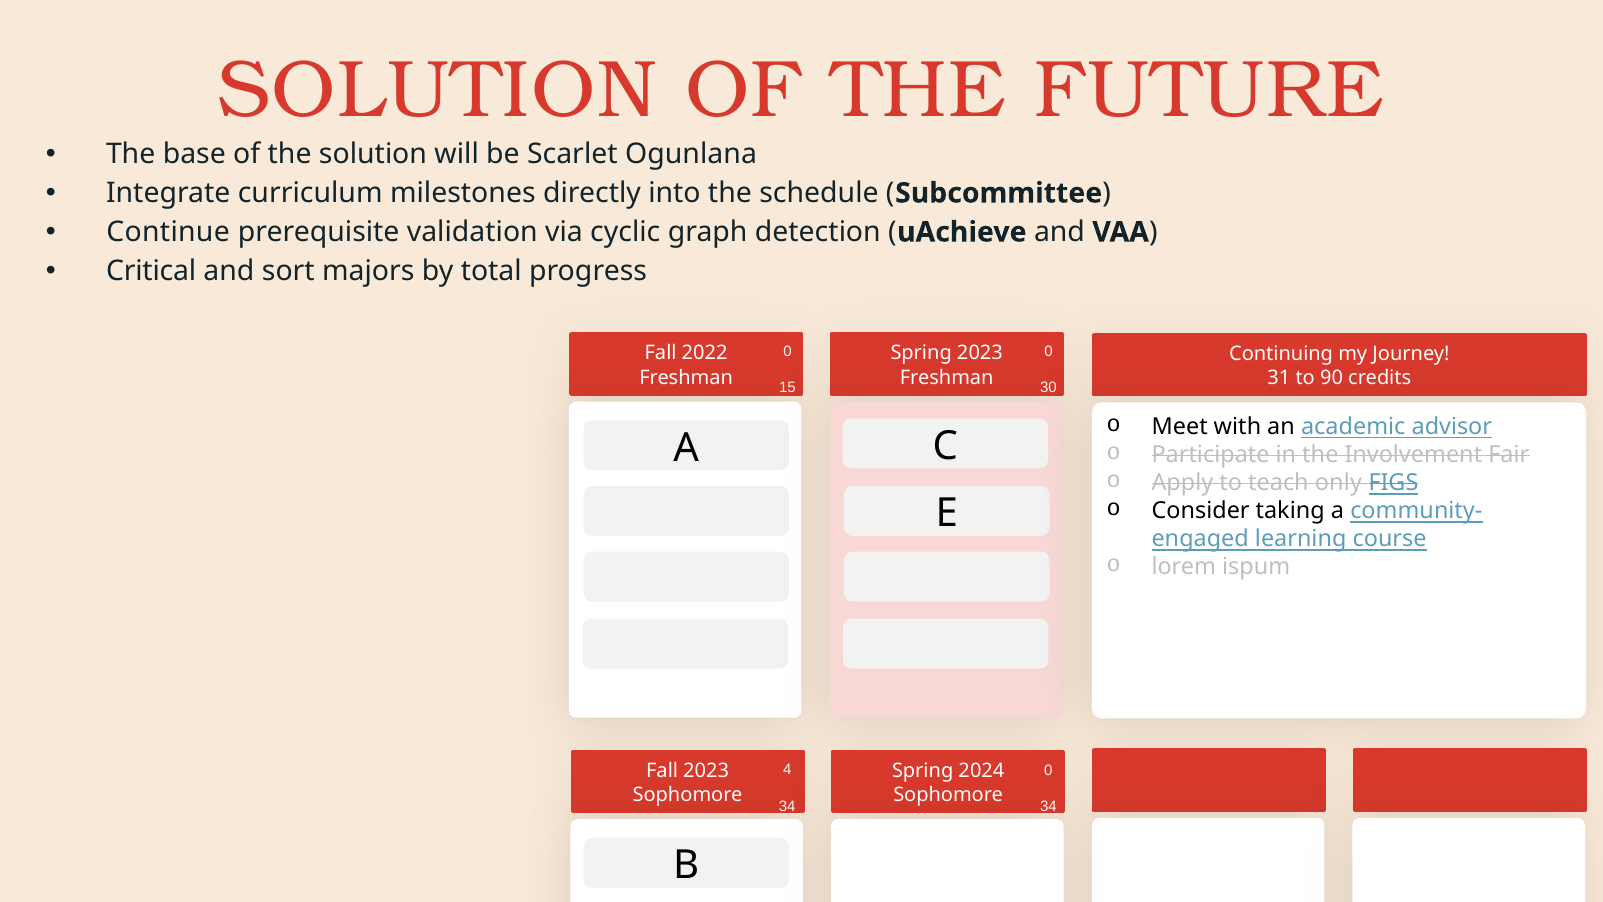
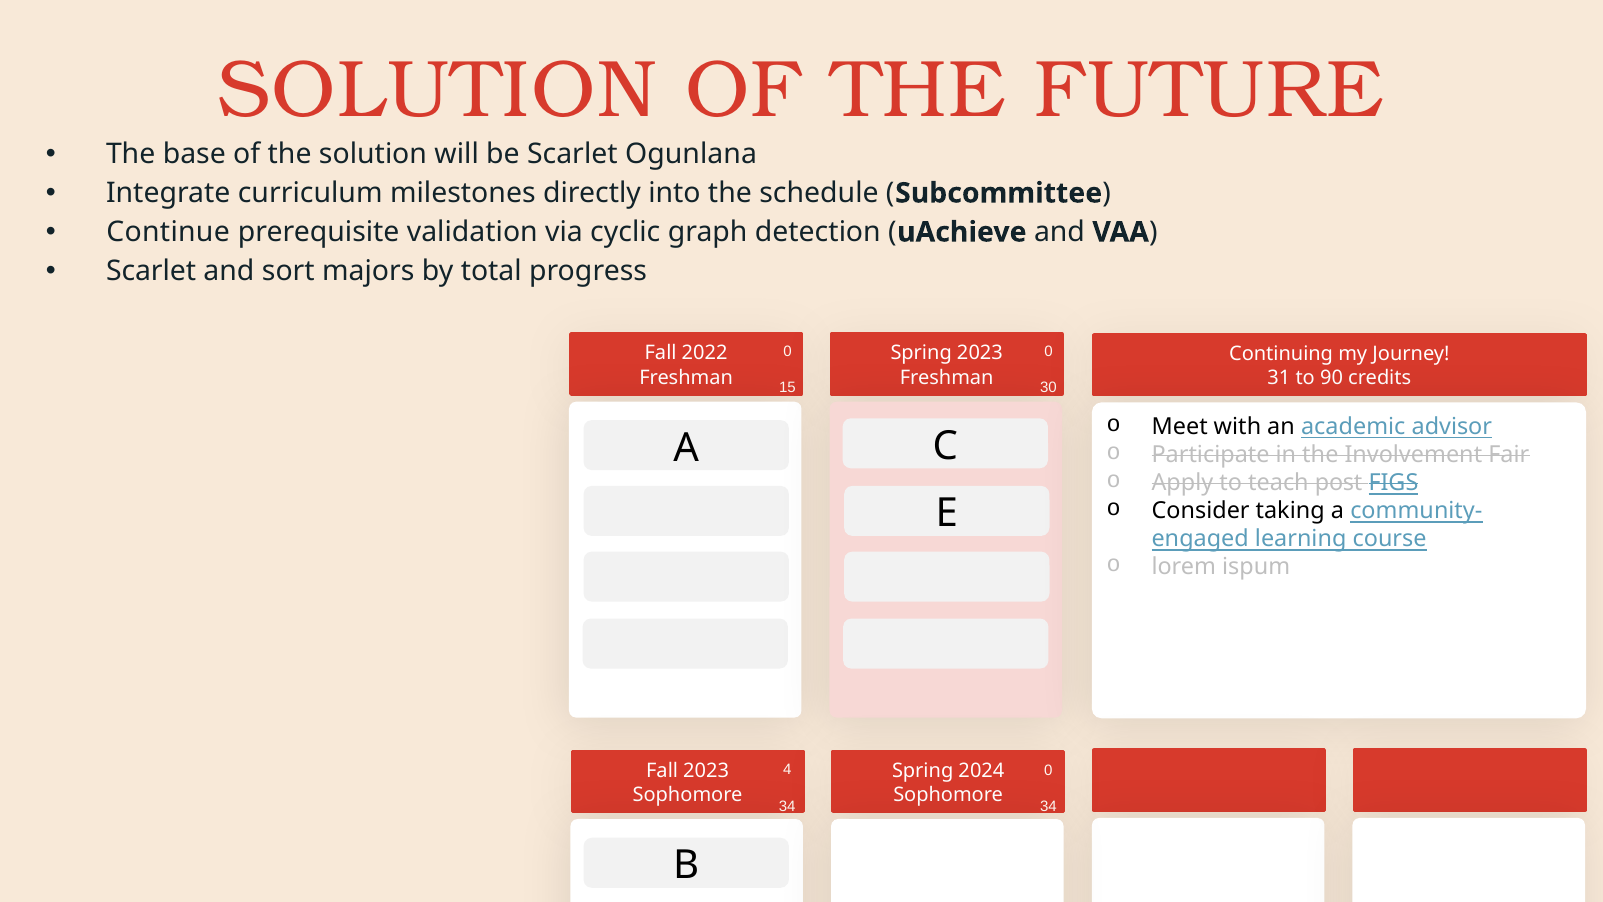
Critical at (151, 271): Critical -> Scarlet
only: only -> post
